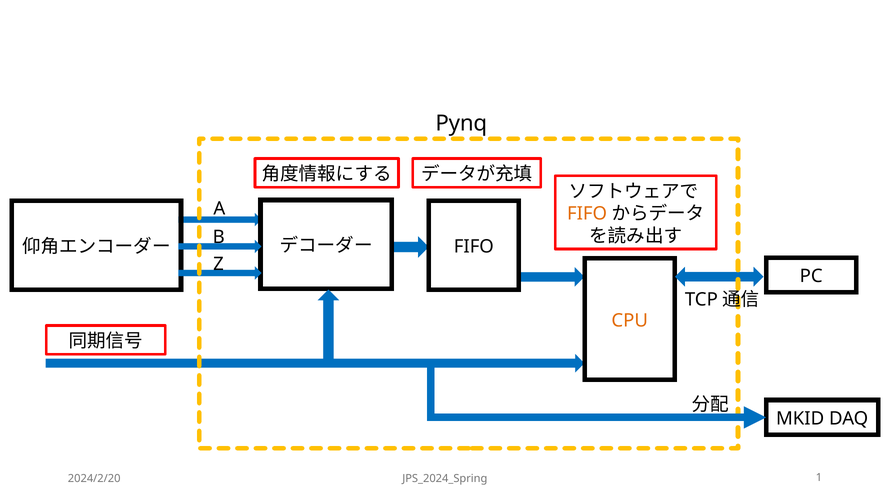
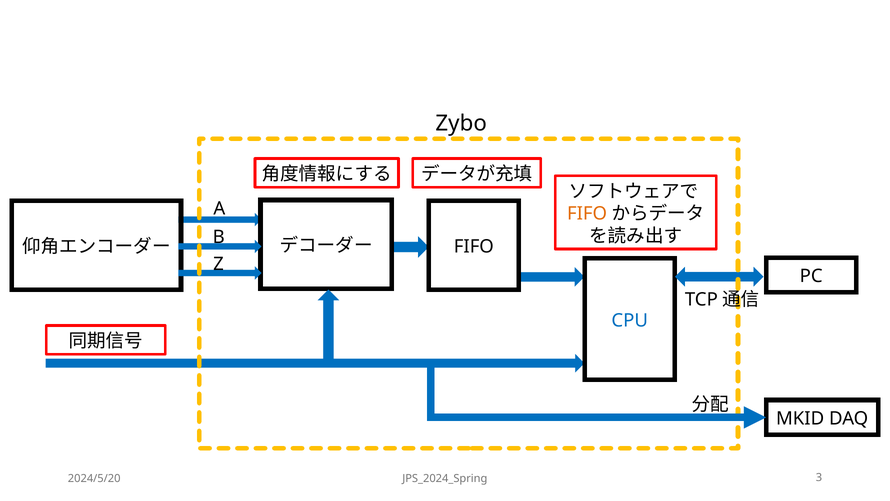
Pynq: Pynq -> Zybo
CPU colour: orange -> blue
2024/2/20: 2024/2/20 -> 2024/5/20
1: 1 -> 3
